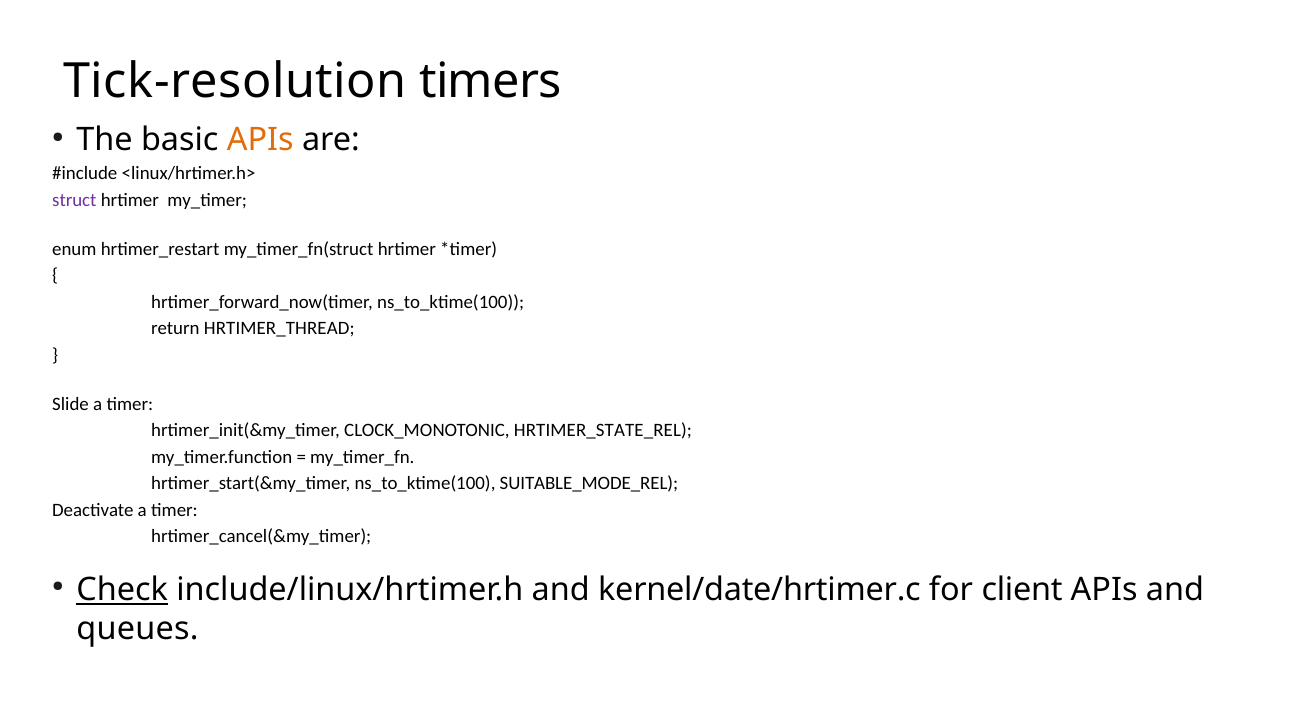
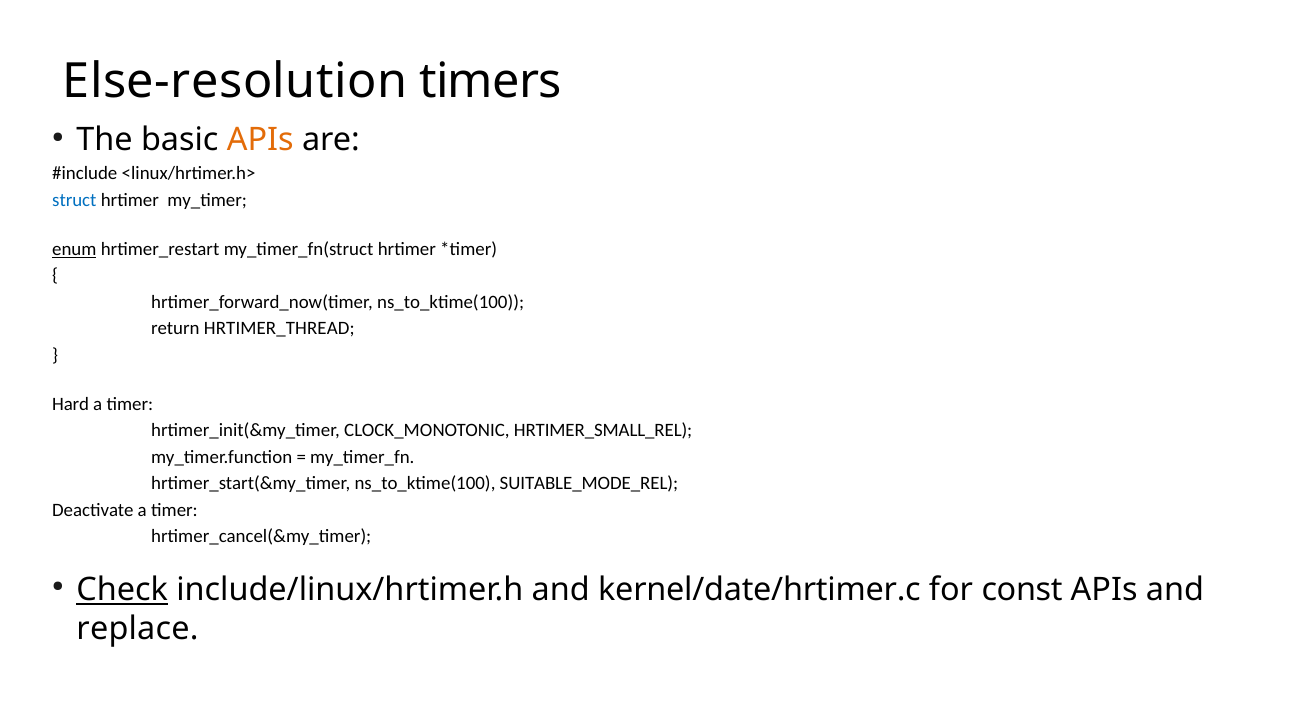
Tick-resolution: Tick-resolution -> Else-resolution
struct colour: purple -> blue
enum underline: none -> present
Slide: Slide -> Hard
HRTIMER_STATE_REL: HRTIMER_STATE_REL -> HRTIMER_SMALL_REL
client: client -> const
queues: queues -> replace
